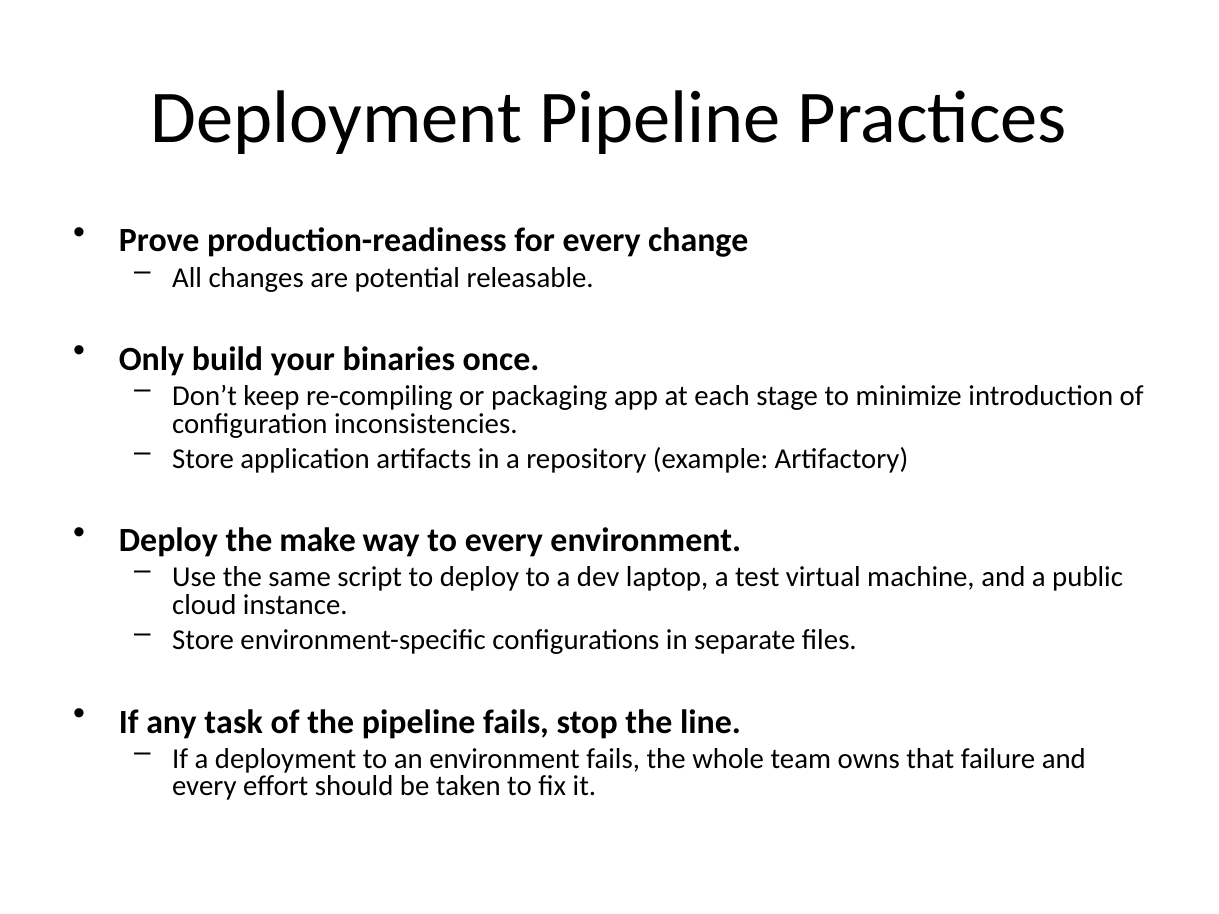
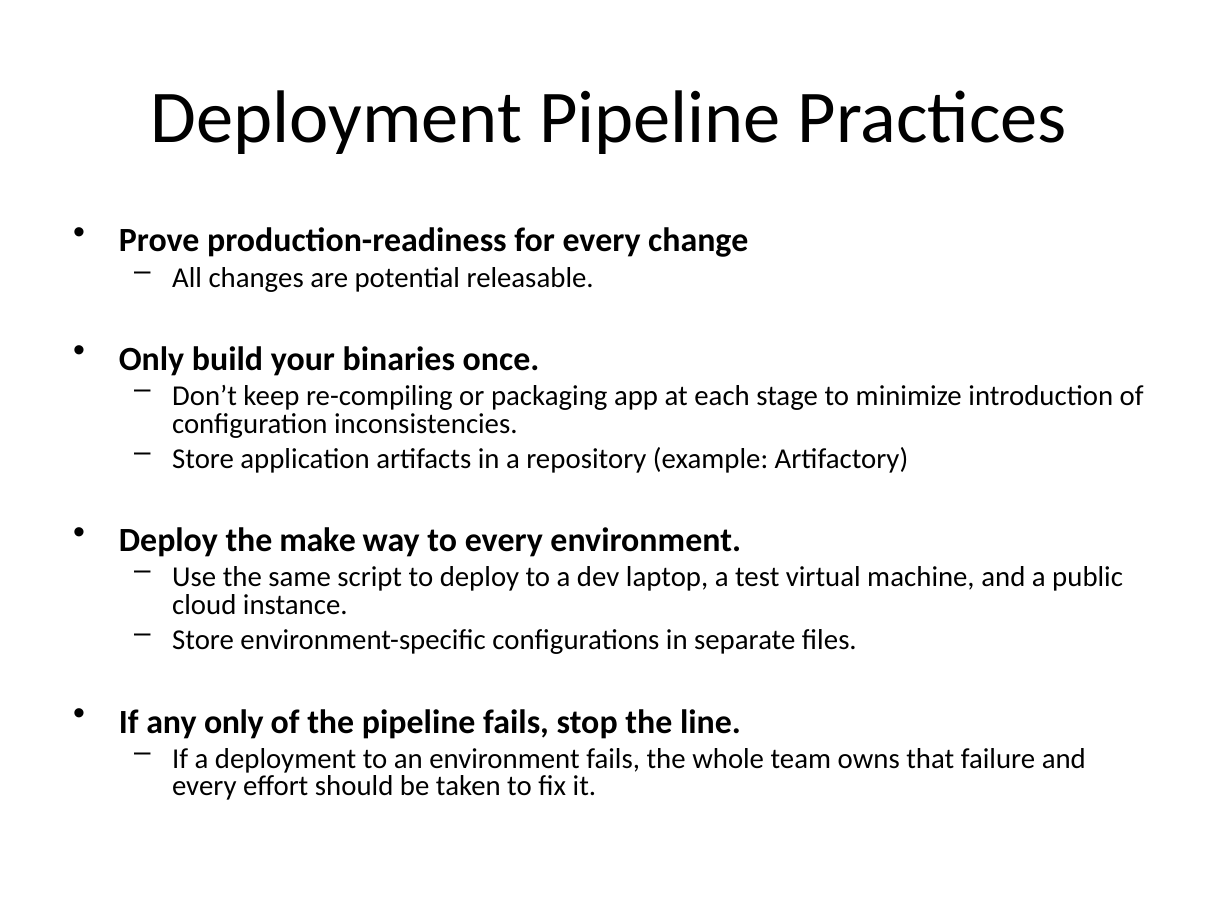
any task: task -> only
